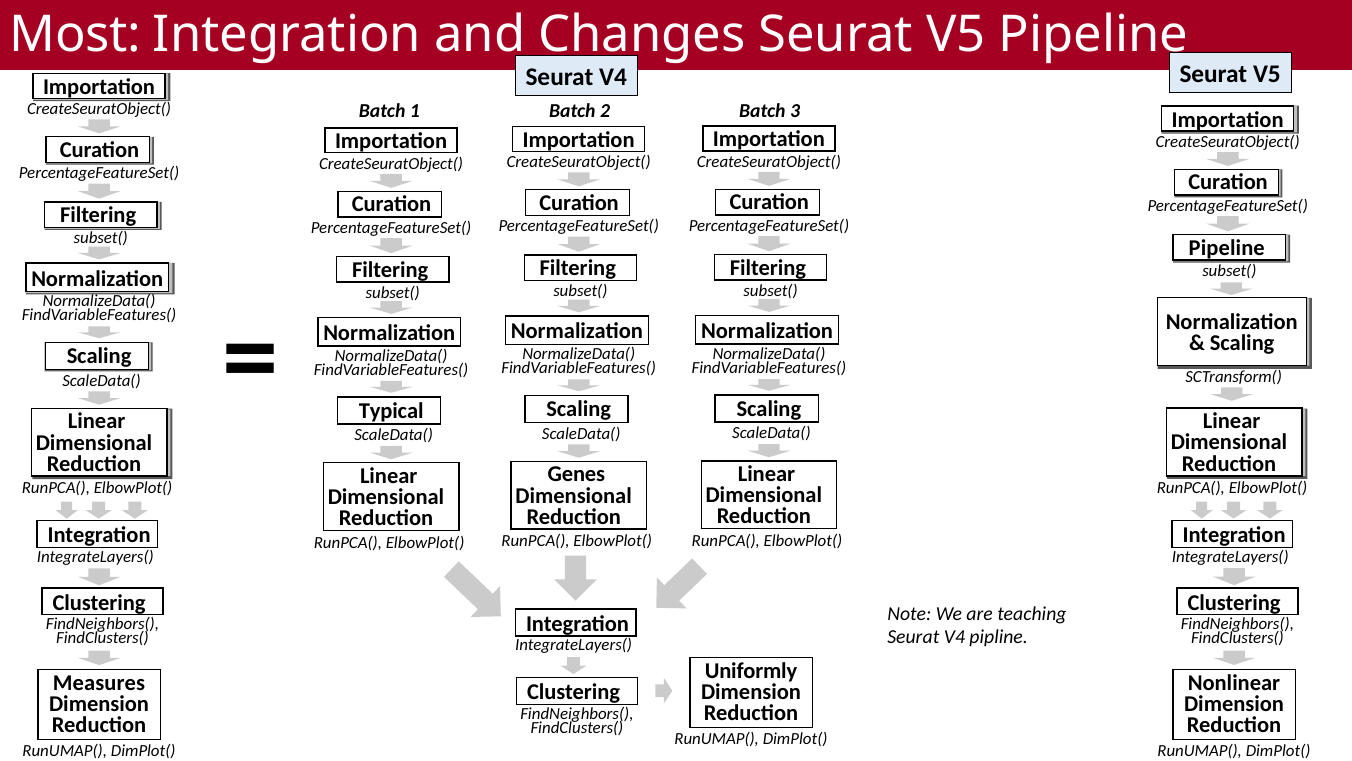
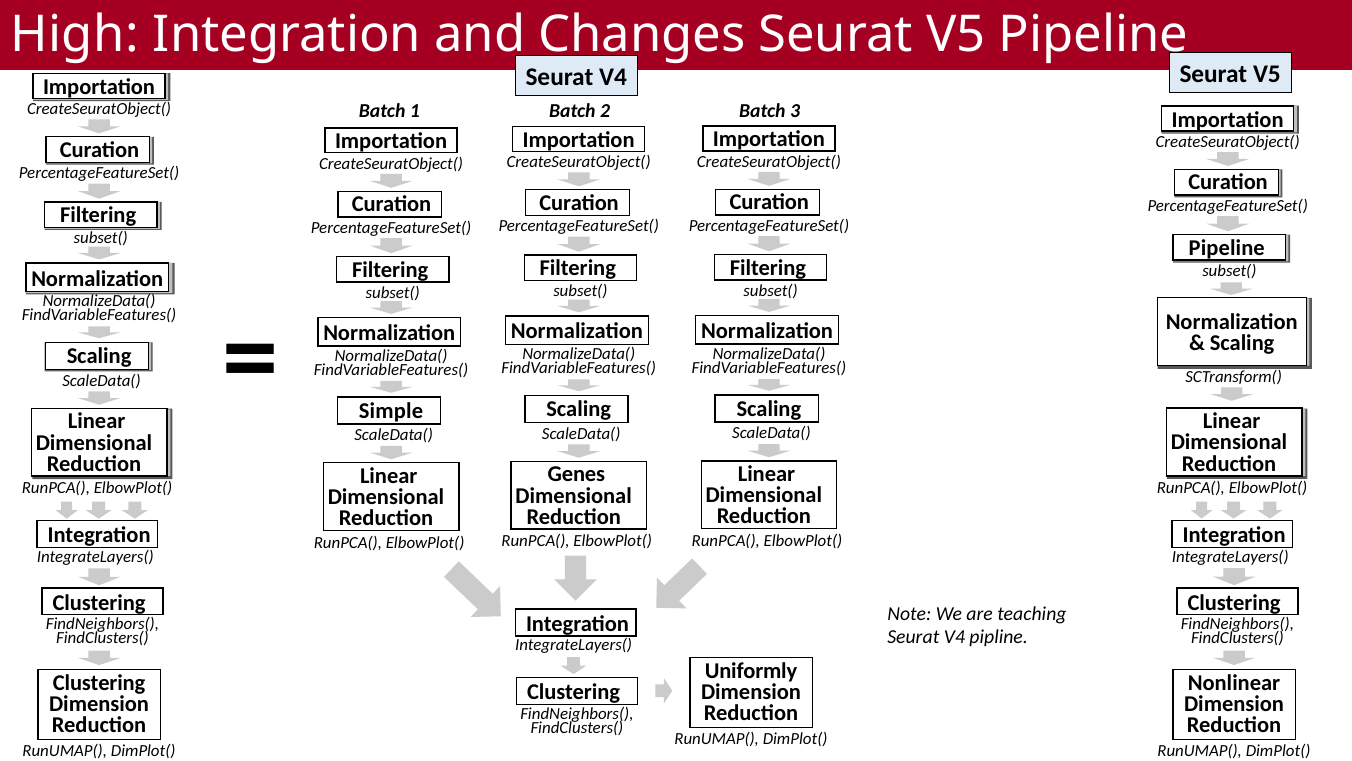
Most: Most -> High
Typical: Typical -> Simple
Measures at (99, 683): Measures -> Clustering
